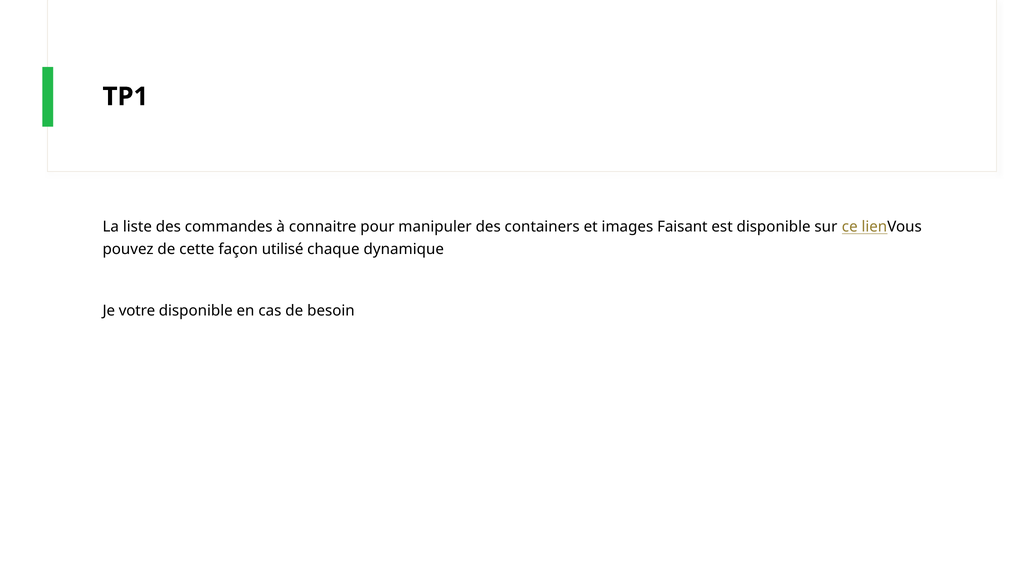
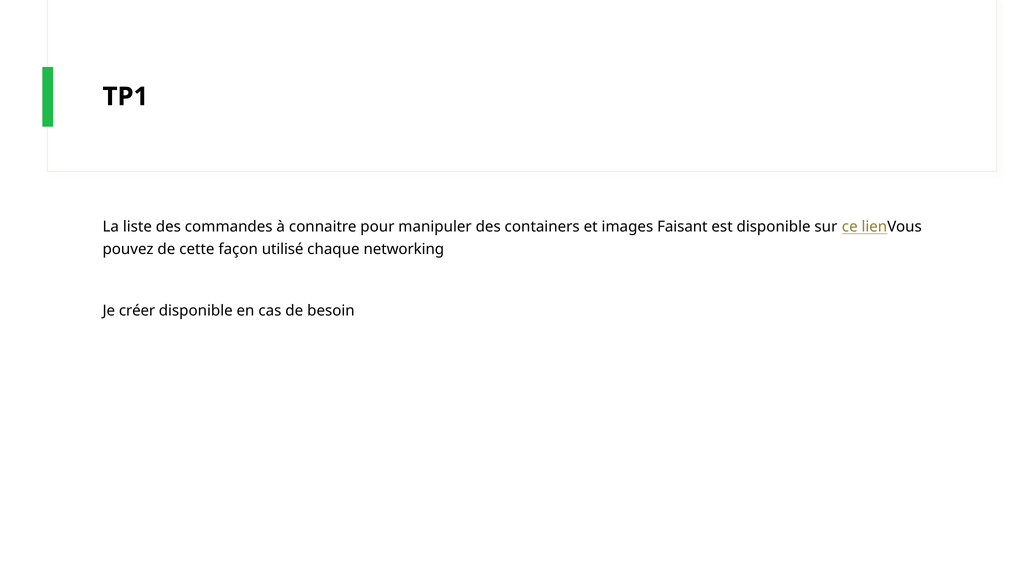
dynamique: dynamique -> networking
votre: votre -> créer
